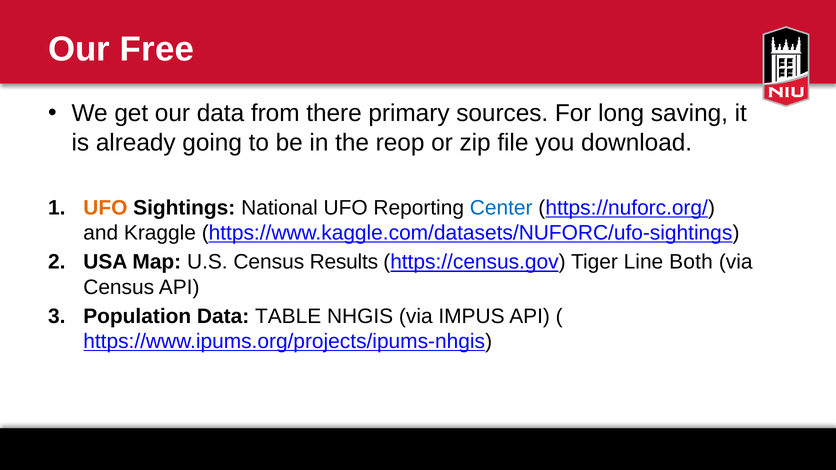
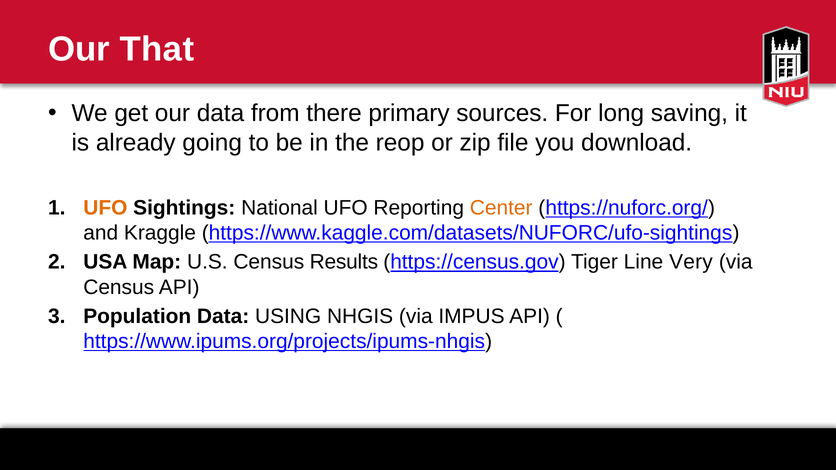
Free: Free -> That
Center colour: blue -> orange
Both: Both -> Very
TABLE: TABLE -> USING
